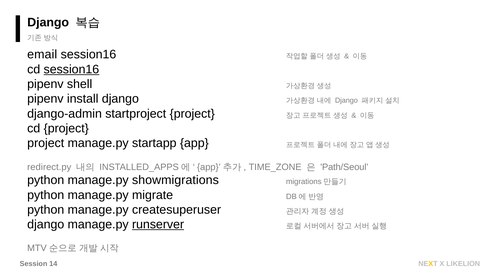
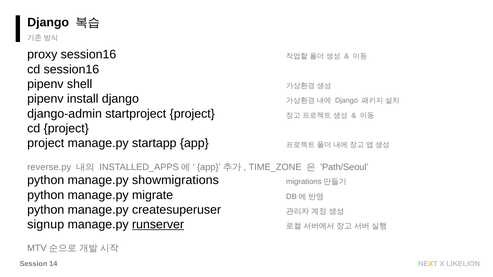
email: email -> proxy
session16 at (71, 69) underline: present -> none
redirect.py: redirect.py -> reverse.py
django at (46, 225): django -> signup
